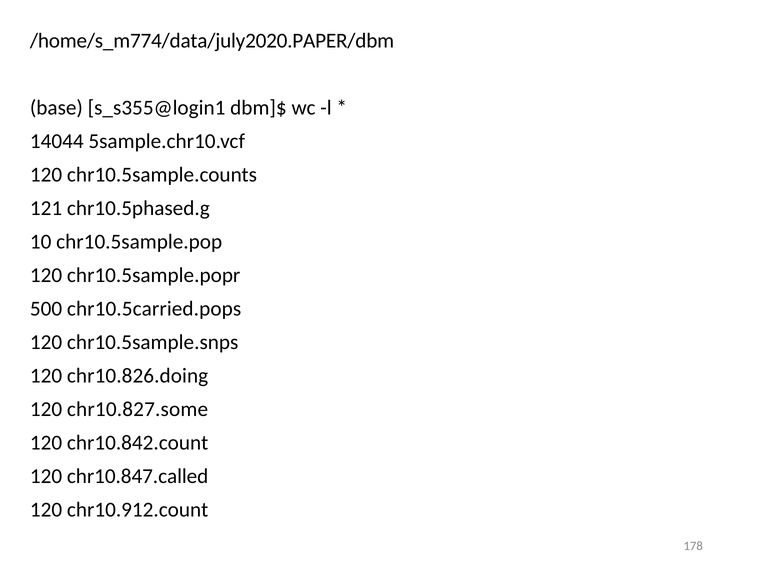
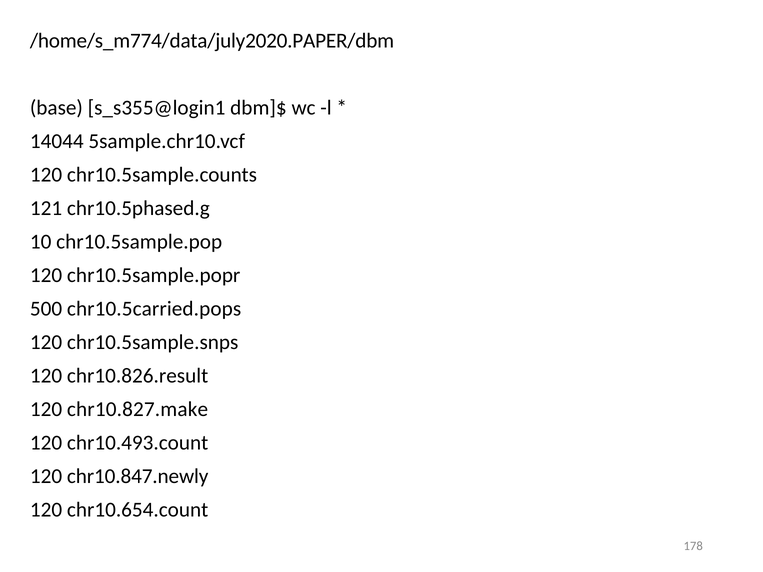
chr10.826.doing: chr10.826.doing -> chr10.826.result
chr10.827.some: chr10.827.some -> chr10.827.make
chr10.842.count: chr10.842.count -> chr10.493.count
chr10.847.called: chr10.847.called -> chr10.847.newly
chr10.912.count: chr10.912.count -> chr10.654.count
